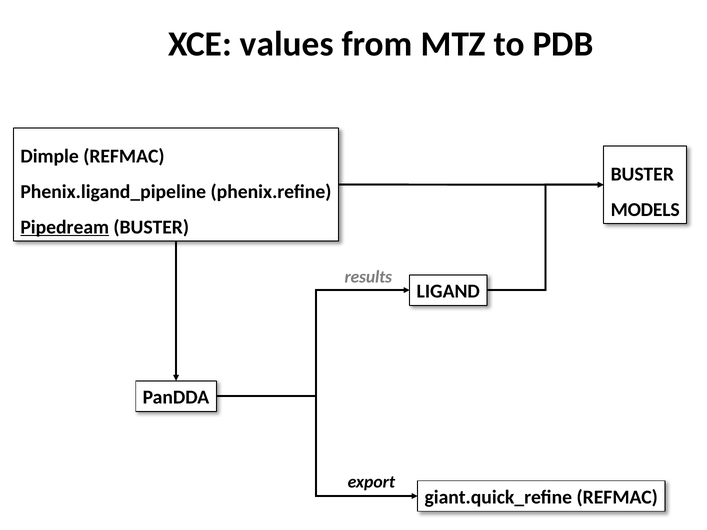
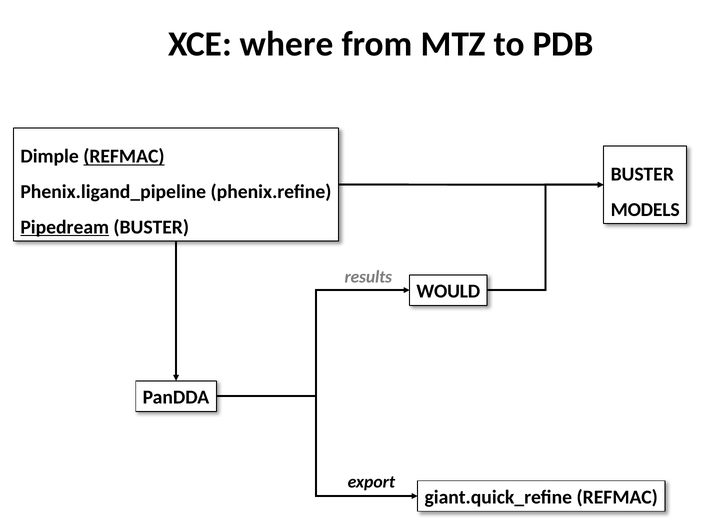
values: values -> where
REFMAC at (124, 157) underline: none -> present
LIGAND: LIGAND -> WOULD
